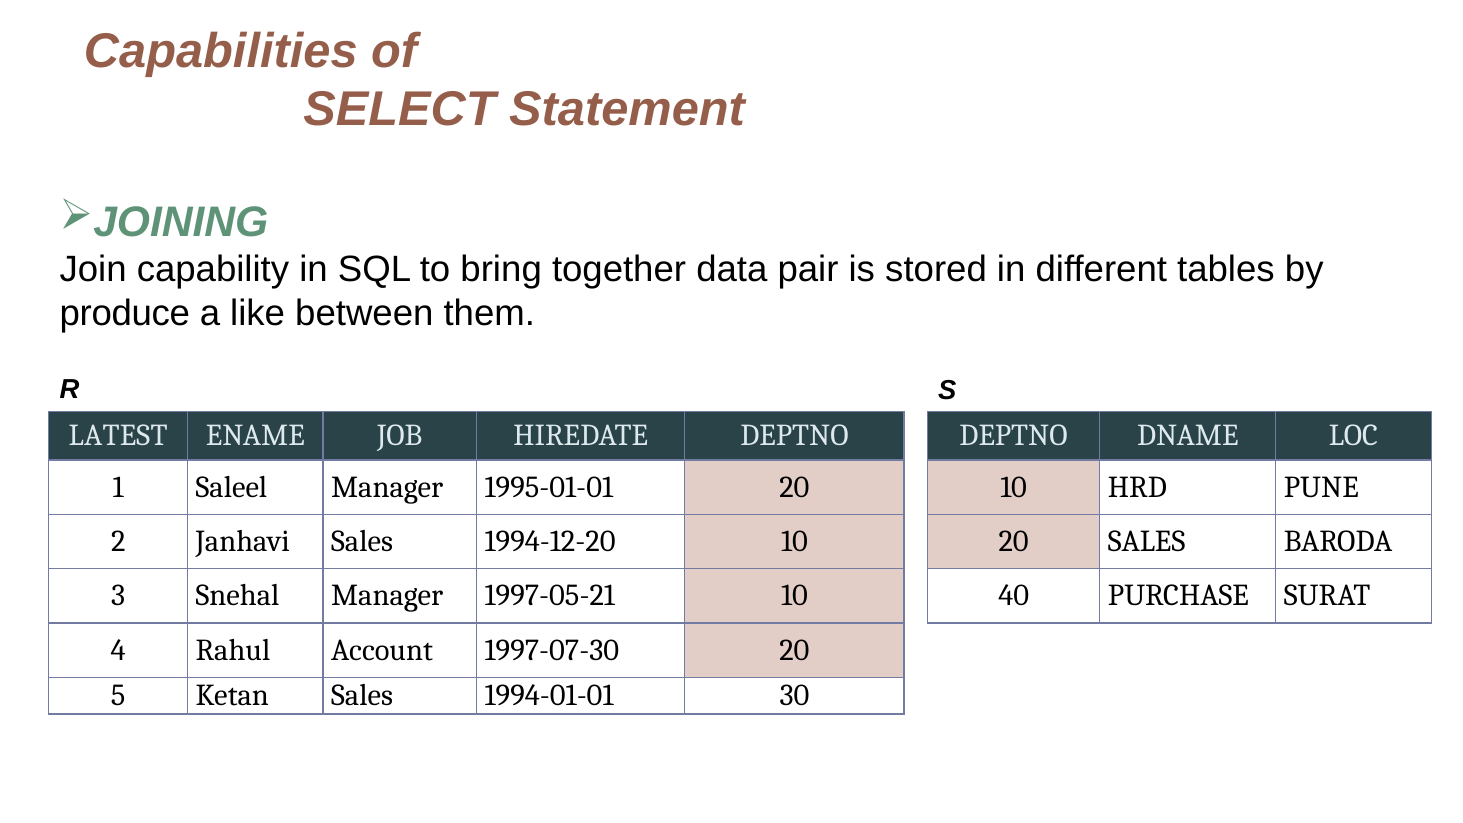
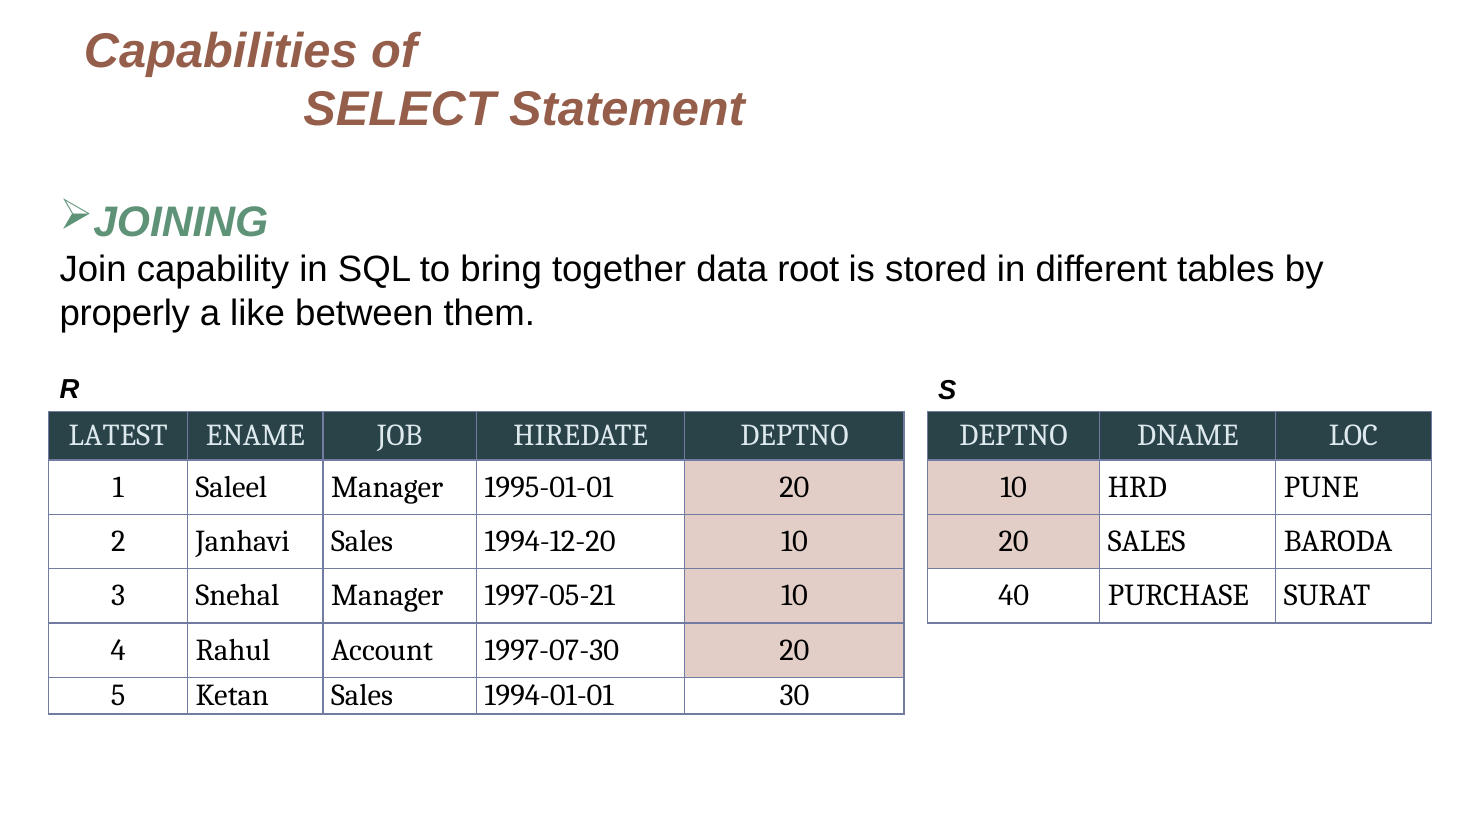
pair: pair -> root
produce: produce -> properly
